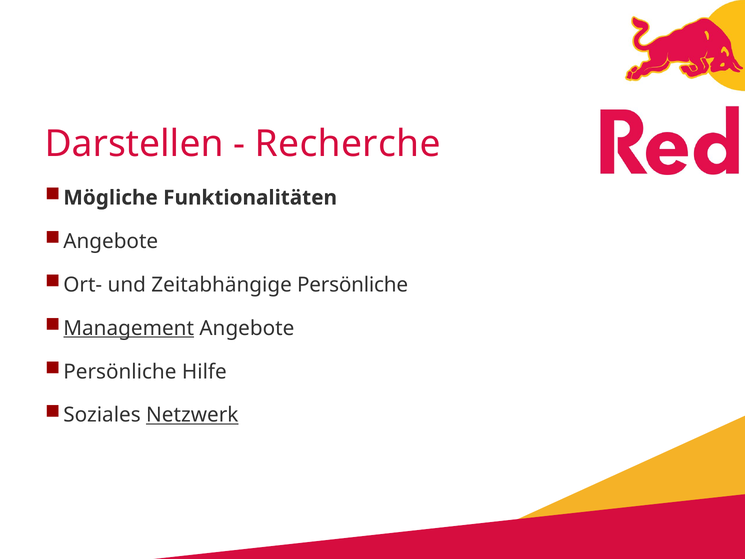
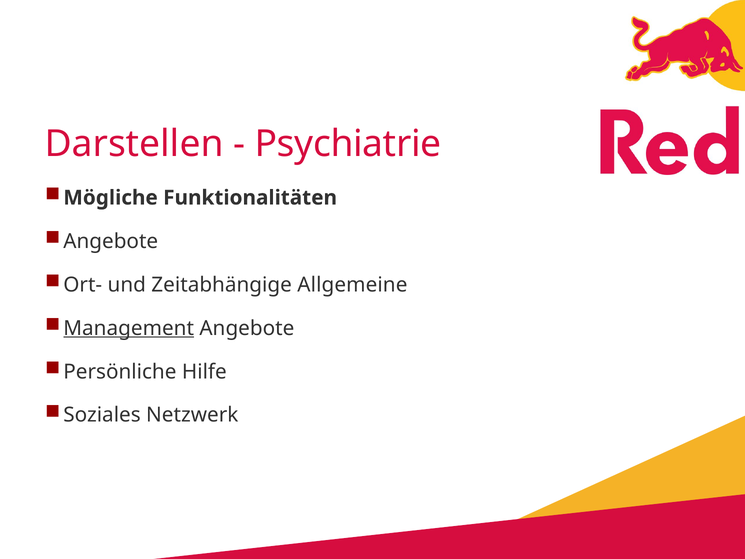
Recherche: Recherche -> Psychiatrie
Zeitabhängige Persönliche: Persönliche -> Allgemeine
Netzwerk underline: present -> none
